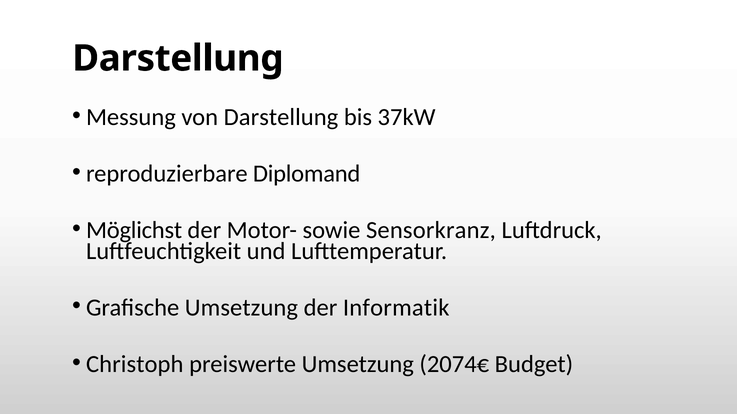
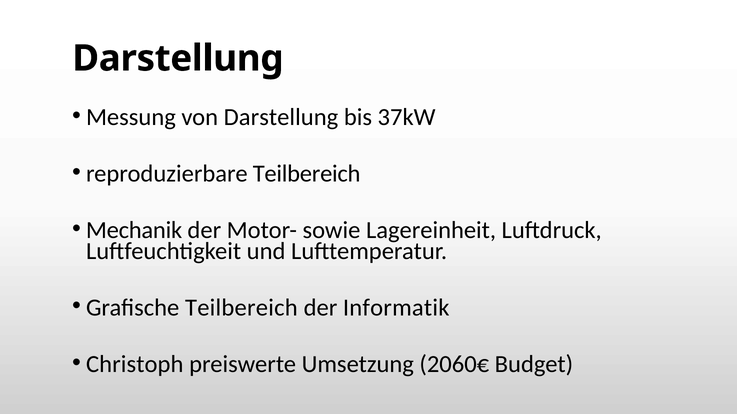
reproduzierbare Diplomand: Diplomand -> Teilbereich
Möglichst: Möglichst -> Mechanik
Sensorkranz: Sensorkranz -> Lagereinheit
Grafische Umsetzung: Umsetzung -> Teilbereich
2074€: 2074€ -> 2060€
